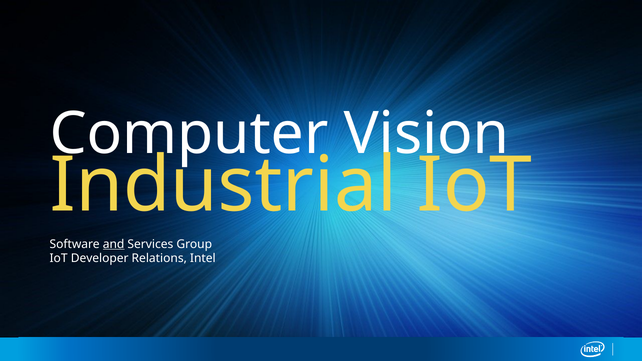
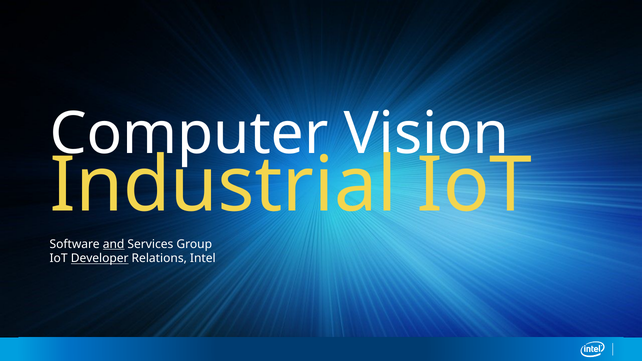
Developer underline: none -> present
